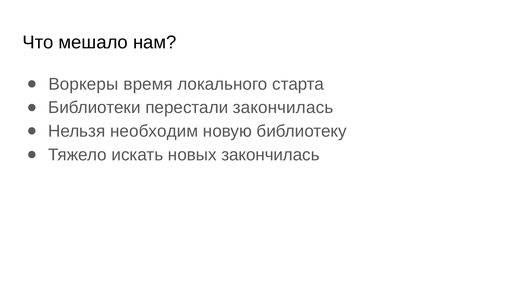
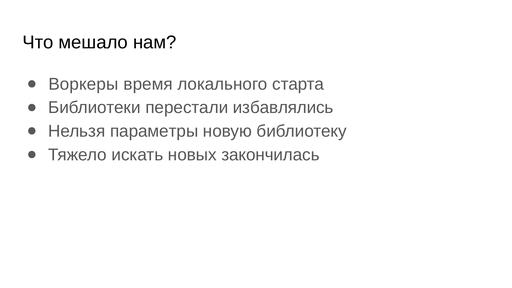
перестали закончилась: закончилась -> избавлялись
необходим: необходим -> параметры
